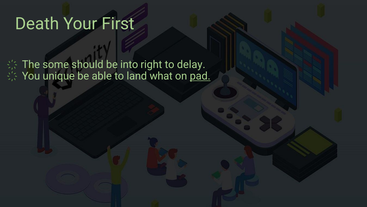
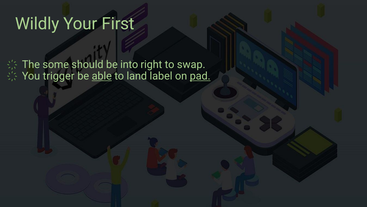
Death: Death -> Wildly
delay: delay -> swap
unique: unique -> trigger
able underline: none -> present
what: what -> label
